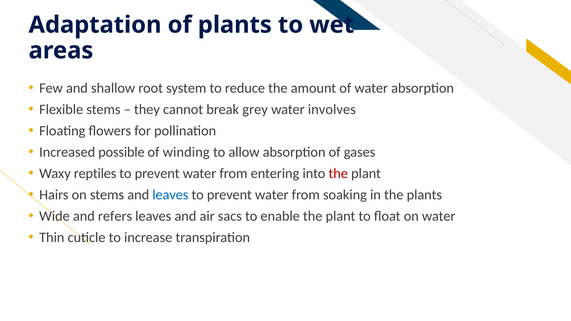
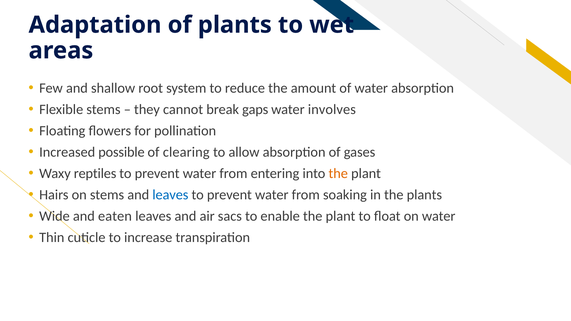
grey: grey -> gaps
winding: winding -> clearing
the at (338, 173) colour: red -> orange
refers: refers -> eaten
